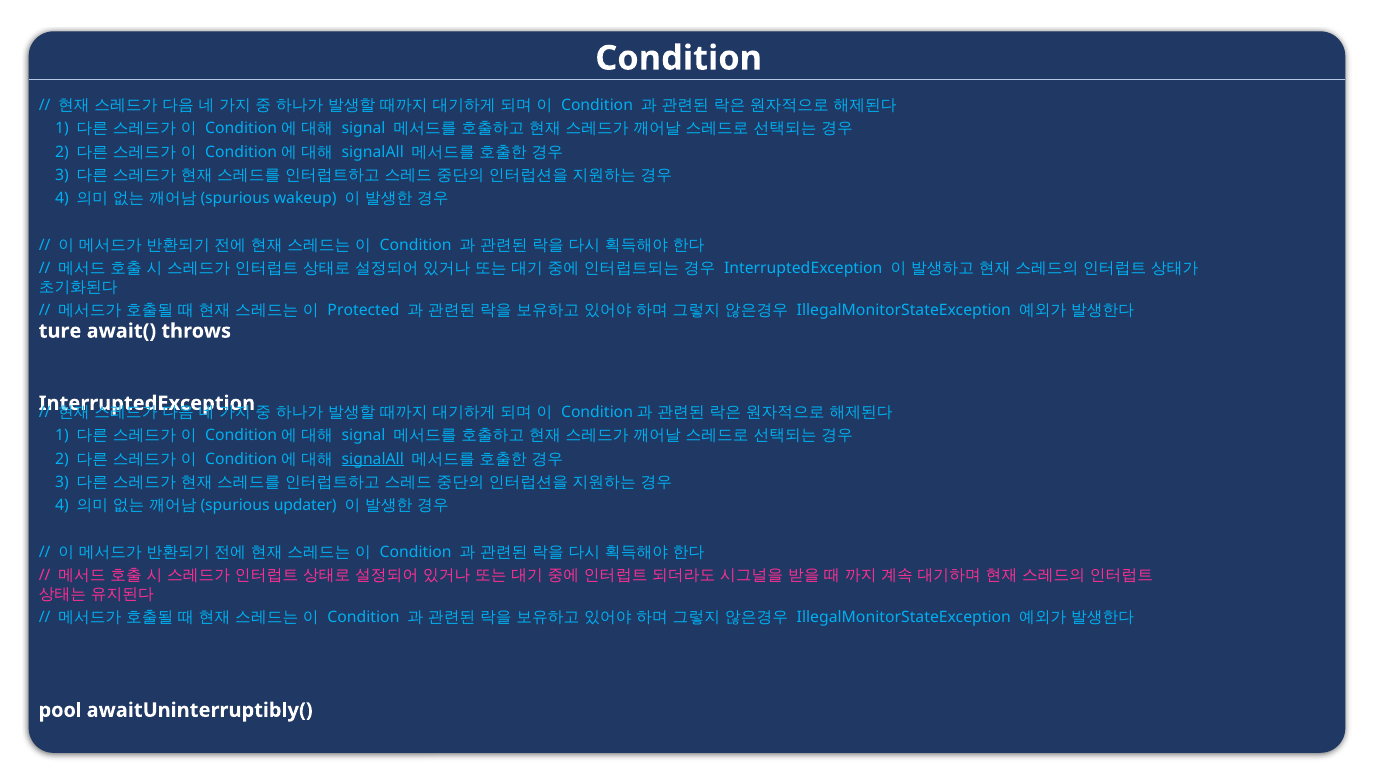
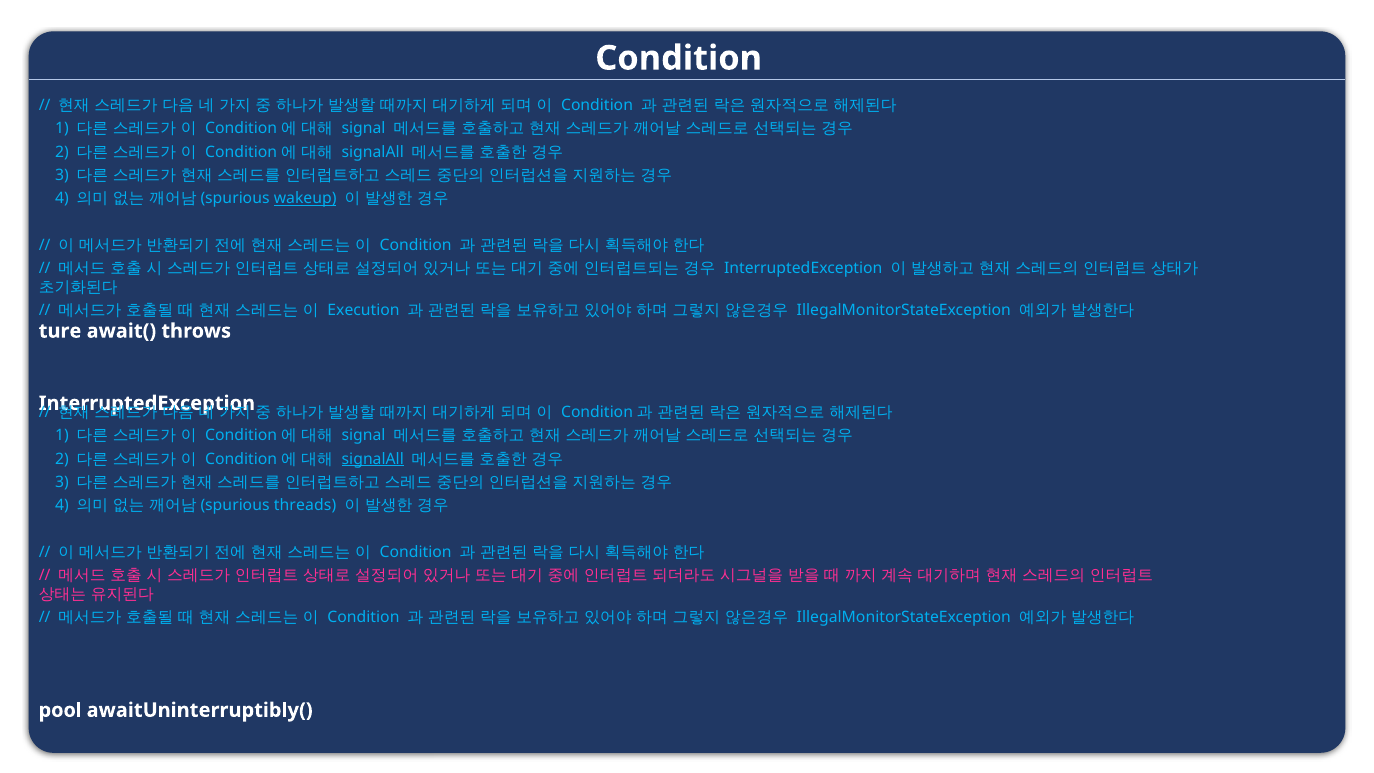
wakeup underline: none -> present
Protected: Protected -> Execution
updater: updater -> threads
